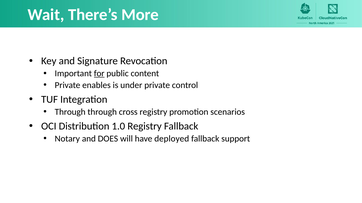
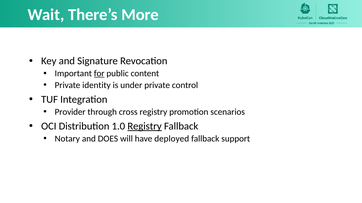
enables: enables -> identity
Through at (70, 112): Through -> Provider
Registry at (145, 127) underline: none -> present
